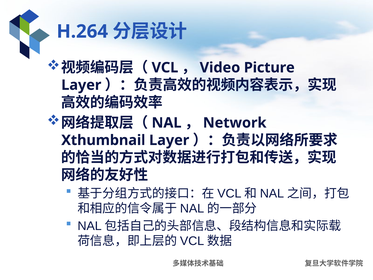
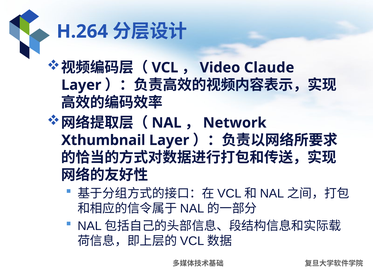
Picture: Picture -> Claude
